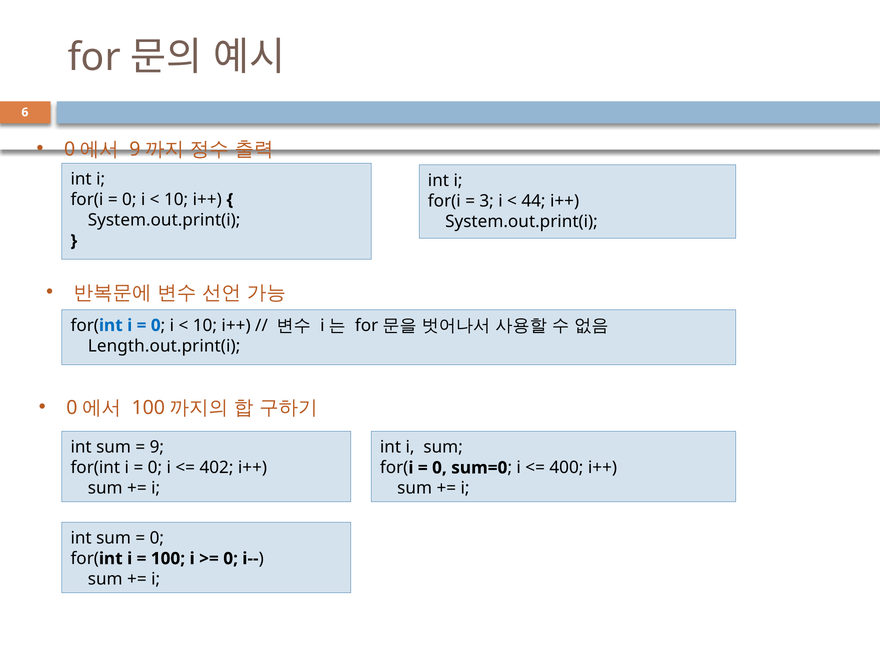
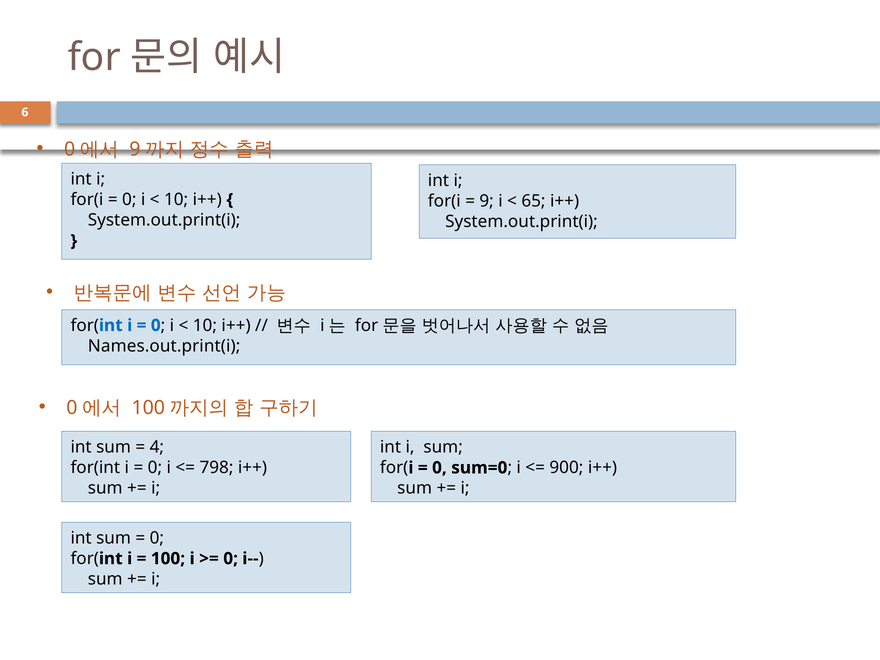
3: 3 -> 9
44: 44 -> 65
Length.out.print(i: Length.out.print(i -> Names.out.print(i
9: 9 -> 4
402: 402 -> 798
400: 400 -> 900
